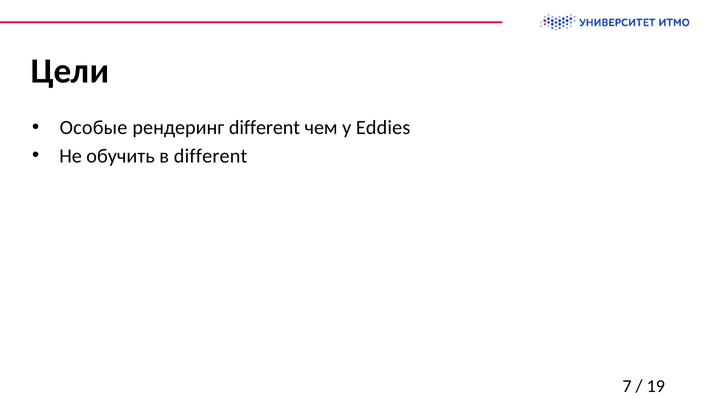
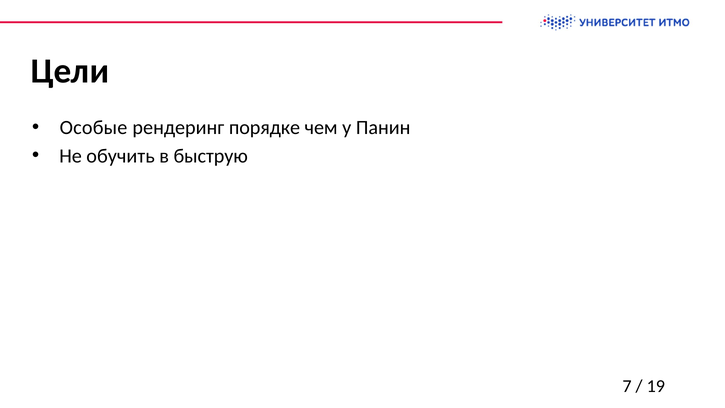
рендеринг different: different -> порядке
Eddies: Eddies -> Панин
в different: different -> быструю
